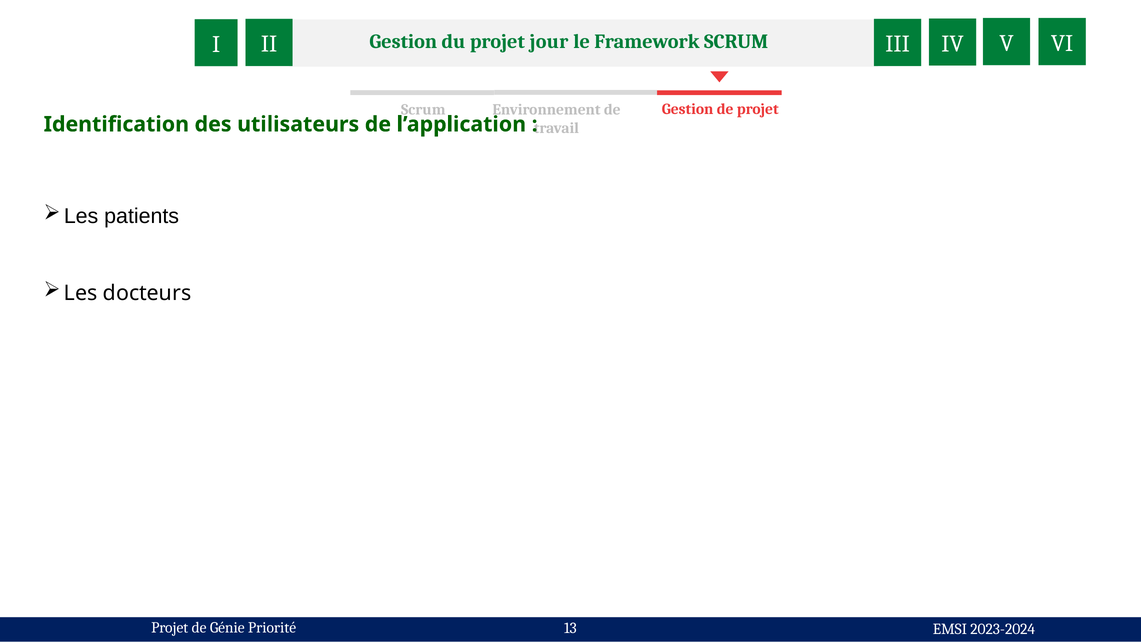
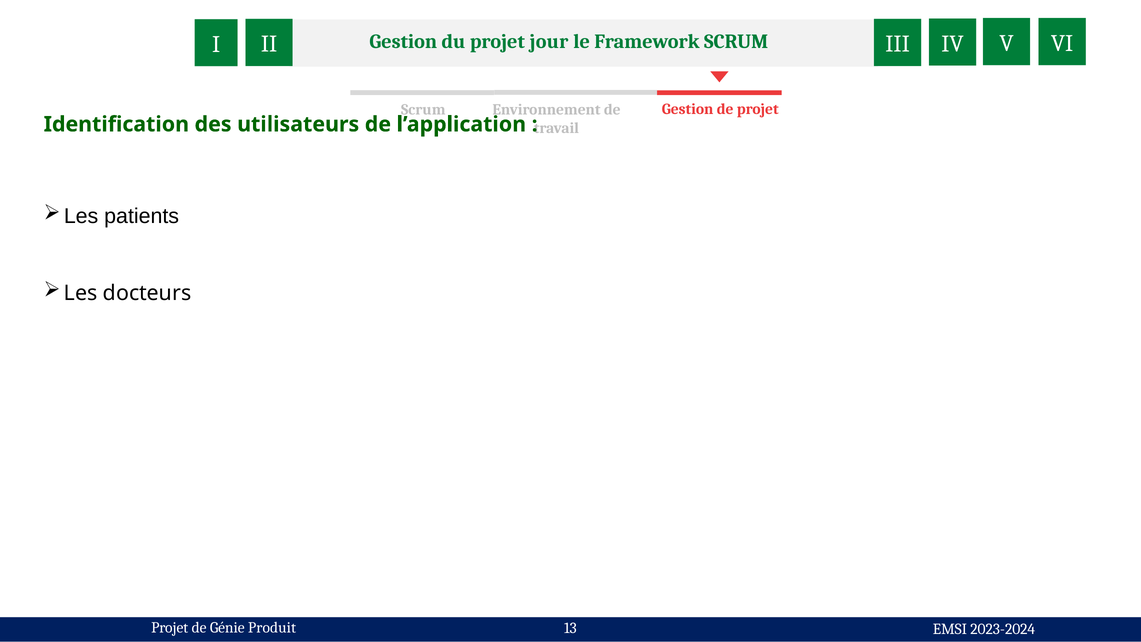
Priorité: Priorité -> Produit
